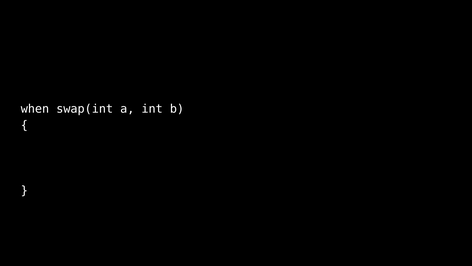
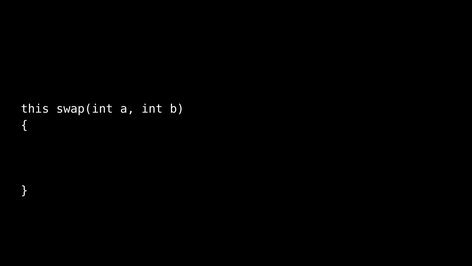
when: when -> this
